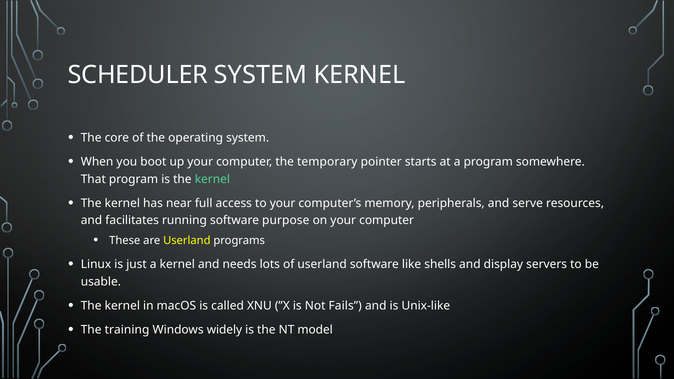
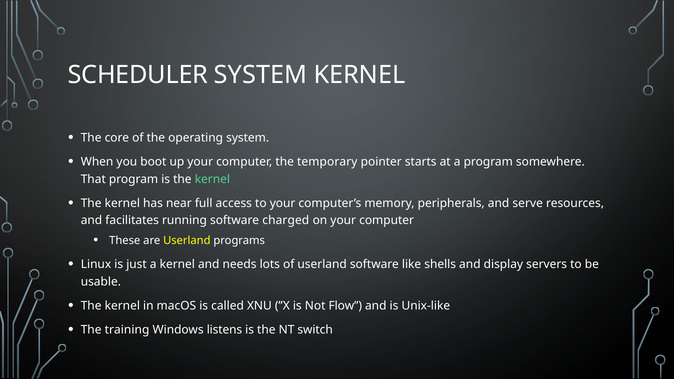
purpose: purpose -> charged
Fails: Fails -> Flow
widely: widely -> listens
model: model -> switch
